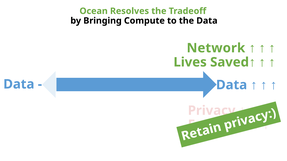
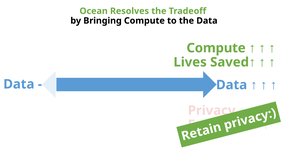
Network at (216, 48): Network -> Compute
